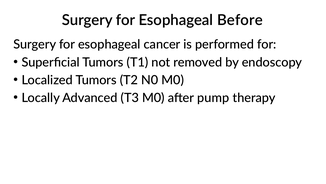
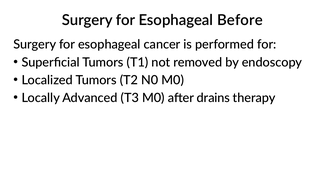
pump: pump -> drains
